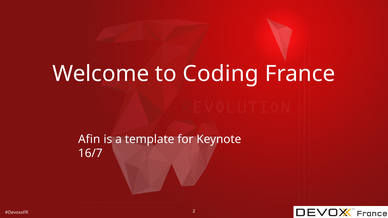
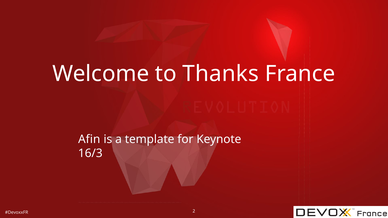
Coding: Coding -> Thanks
16/7: 16/7 -> 16/3
